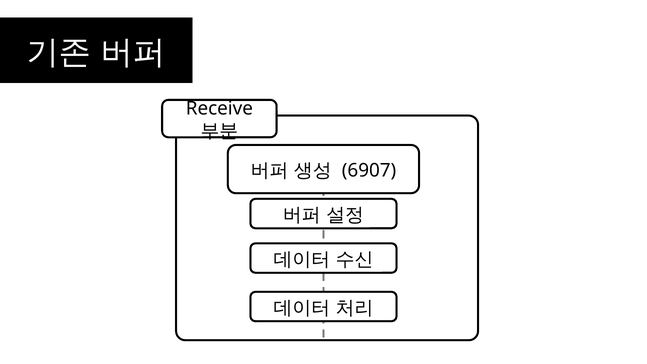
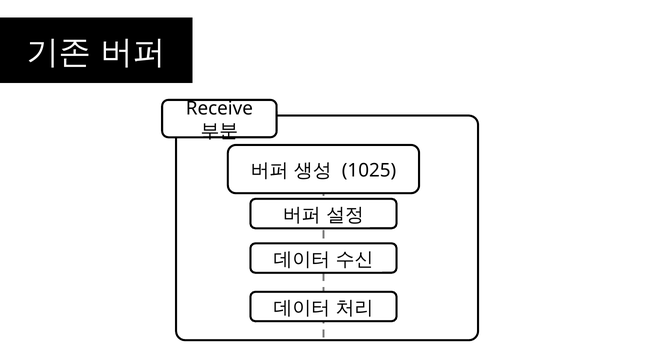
6907: 6907 -> 1025
